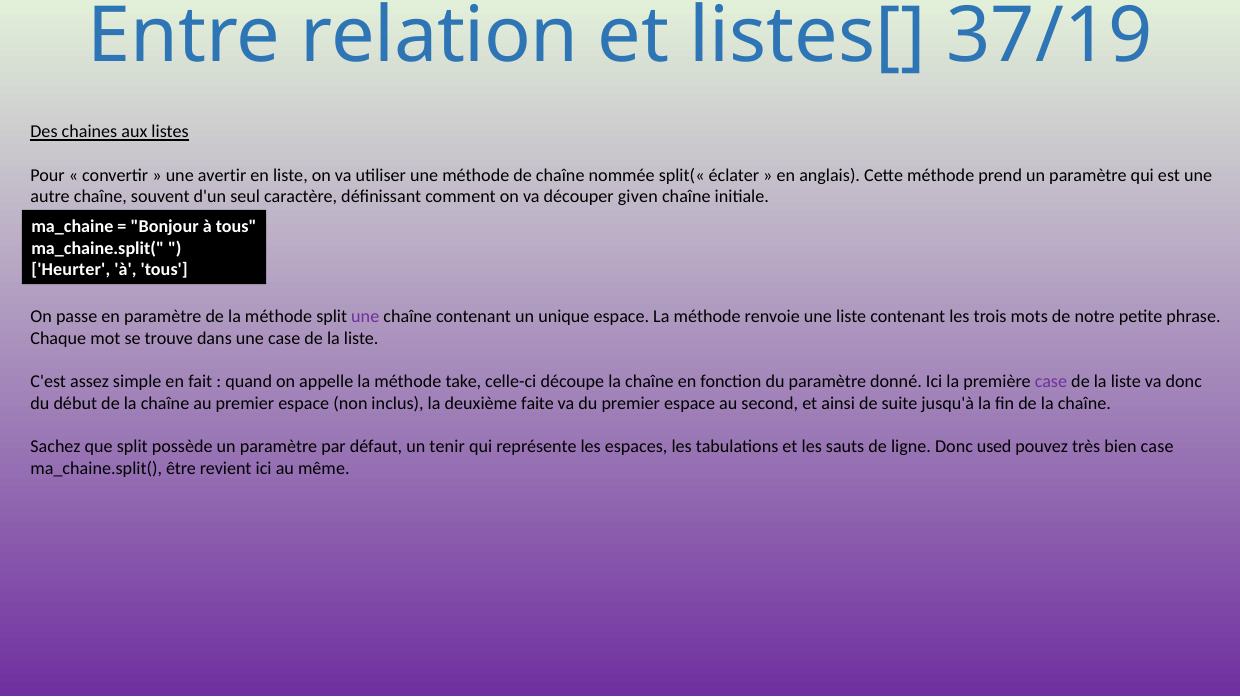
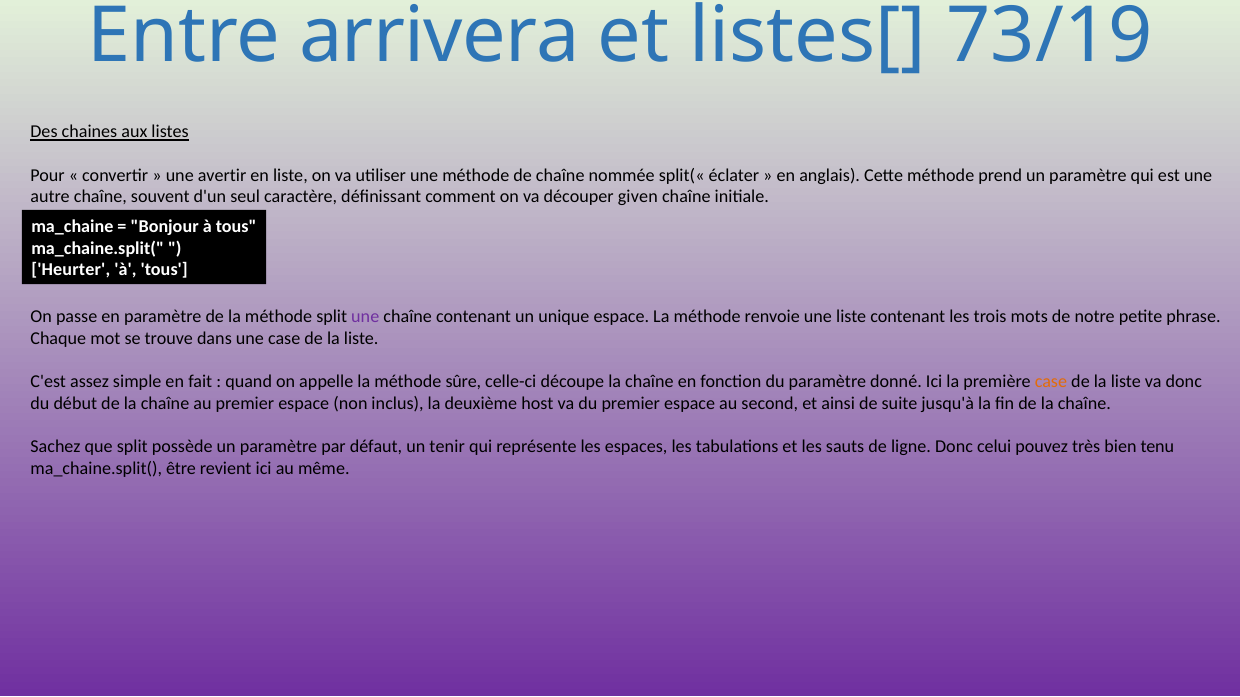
relation: relation -> arrivera
37/19: 37/19 -> 73/19
take: take -> sûre
case at (1051, 382) colour: purple -> orange
faite: faite -> host
used: used -> celui
bien case: case -> tenu
